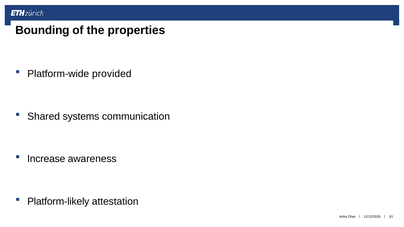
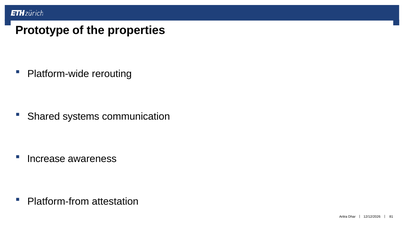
Bounding: Bounding -> Prototype
provided: provided -> rerouting
Platform-likely: Platform-likely -> Platform-from
